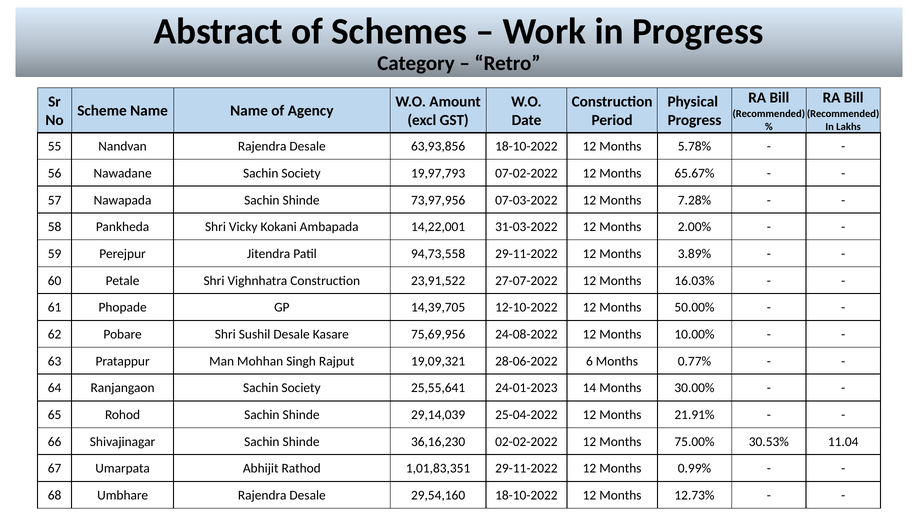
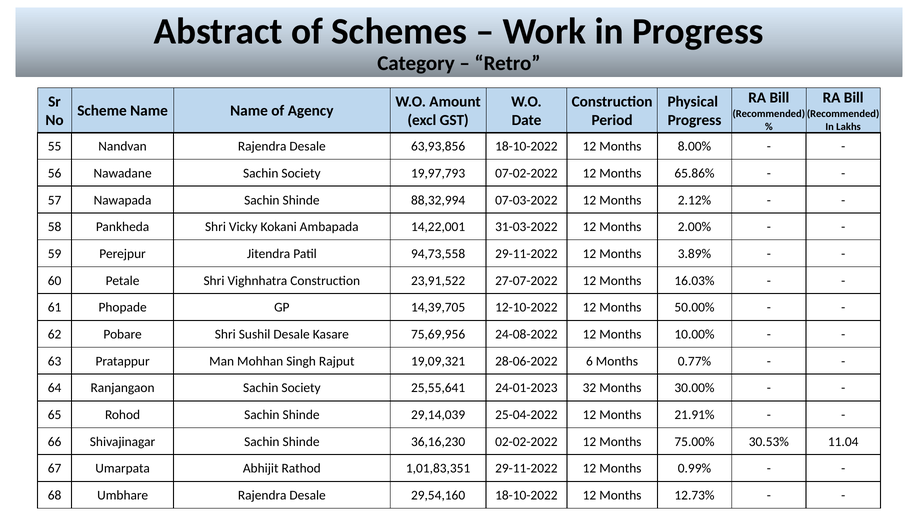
5.78%: 5.78% -> 8.00%
65.67%: 65.67% -> 65.86%
73,97,956: 73,97,956 -> 88,32,994
7.28%: 7.28% -> 2.12%
14: 14 -> 32
